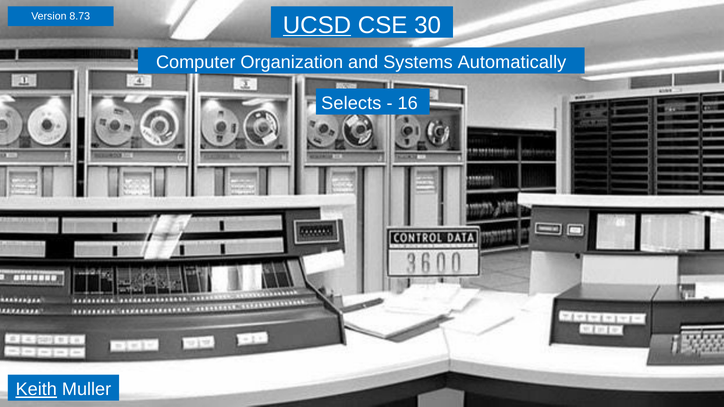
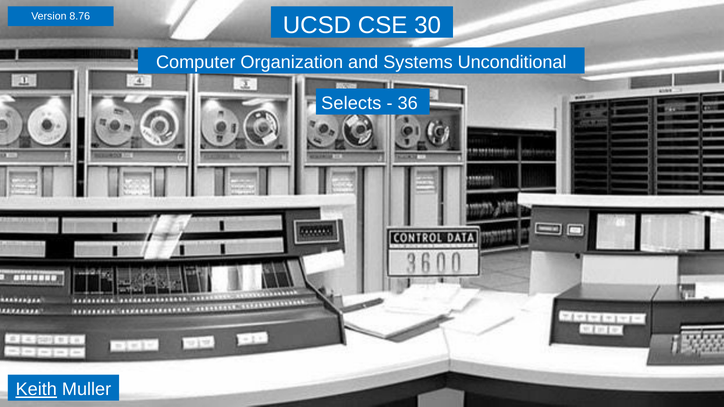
8.73: 8.73 -> 8.76
UCSD underline: present -> none
Automatically: Automatically -> Unconditional
16: 16 -> 36
